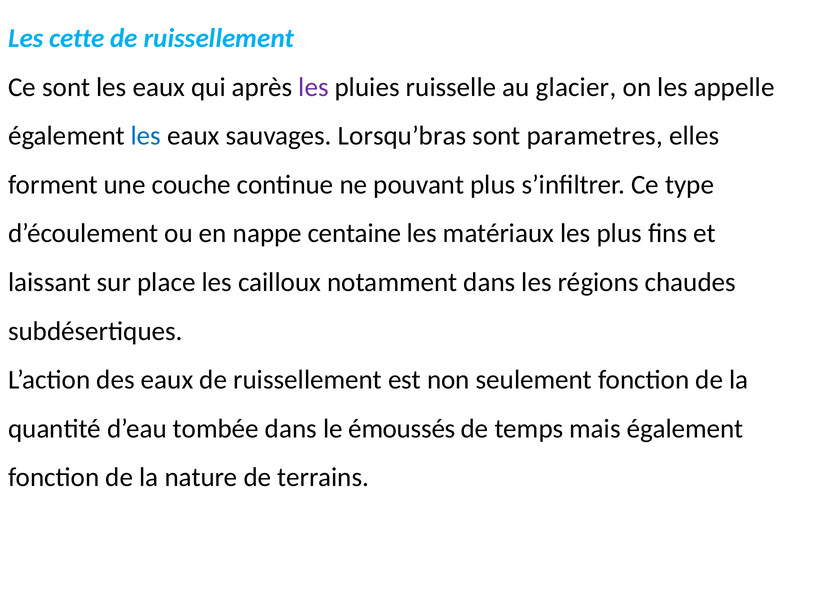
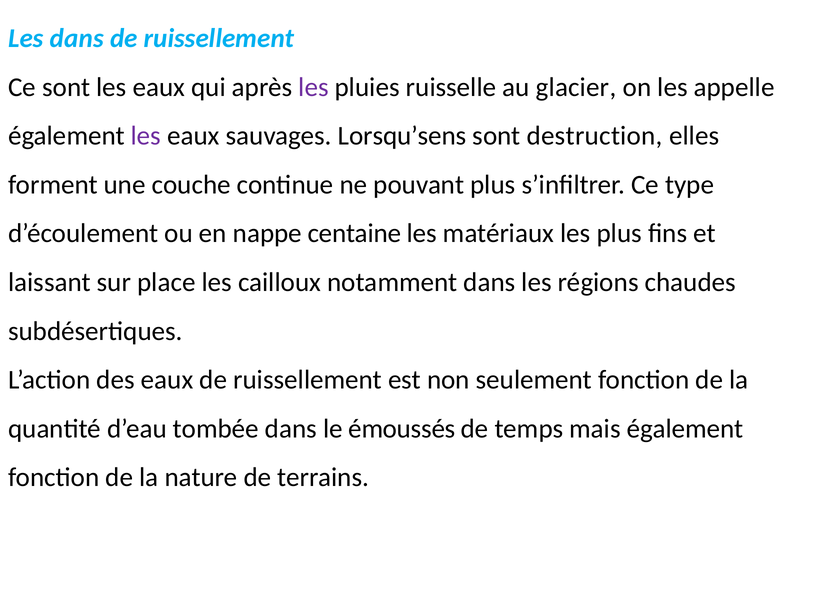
Les cette: cette -> dans
les at (146, 136) colour: blue -> purple
Lorsqu’bras: Lorsqu’bras -> Lorsqu’sens
parametres: parametres -> destruction
